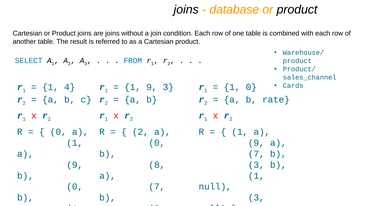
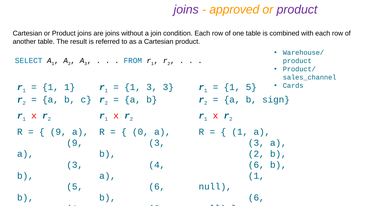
joins at (186, 10) colour: black -> purple
database: database -> approved
product at (297, 10) colour: black -> purple
1 4: 4 -> 1
1 9: 9 -> 3
1 0: 0 -> 5
rate: rate -> sign
0 at (58, 132): 0 -> 9
2 at (140, 132): 2 -> 0
1 at (75, 143): 1 -> 9
0 at (157, 143): 0 -> 3
9 at (256, 143): 9 -> 3
7 at (256, 154): 7 -> 2
9 at (75, 165): 9 -> 3
8 at (157, 165): 8 -> 4
3 at (256, 165): 3 -> 6
0 at (75, 187): 0 -> 5
7 at (157, 187): 7 -> 6
3 at (256, 198): 3 -> 6
